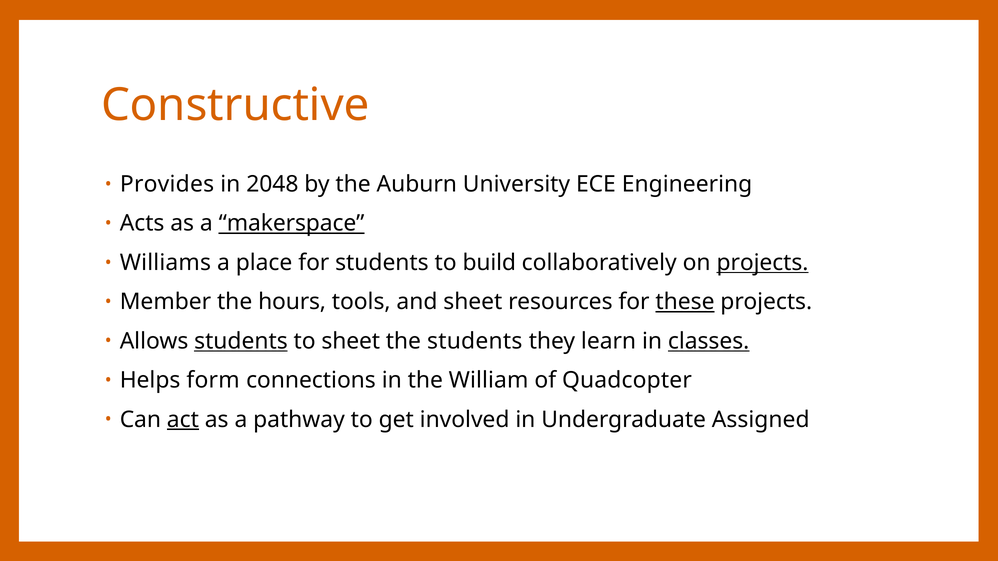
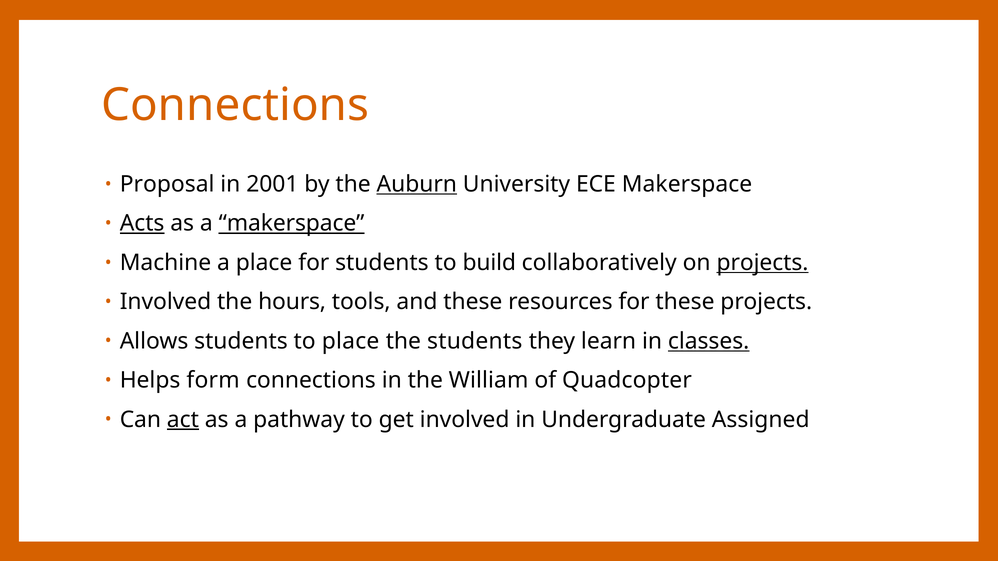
Constructive at (235, 105): Constructive -> Connections
Provides: Provides -> Proposal
2048: 2048 -> 2001
Auburn underline: none -> present
ECE Engineering: Engineering -> Makerspace
Acts underline: none -> present
Williams: Williams -> Machine
Member at (165, 302): Member -> Involved
and sheet: sheet -> these
these at (685, 302) underline: present -> none
students at (241, 341) underline: present -> none
to sheet: sheet -> place
